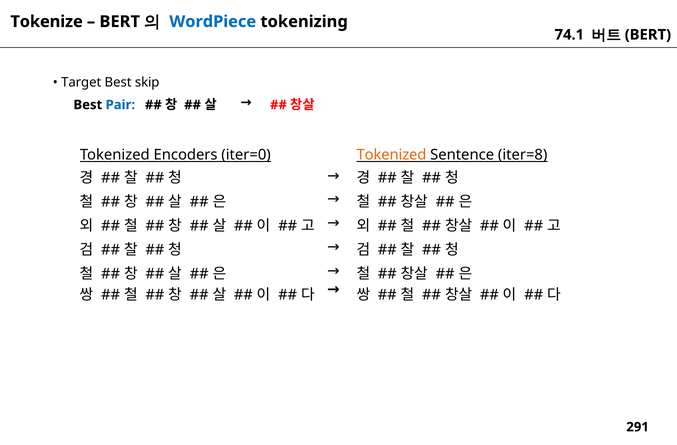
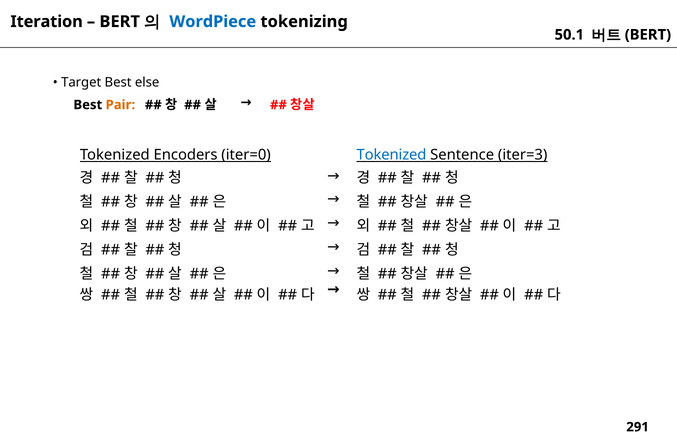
Tokenize: Tokenize -> Iteration
74.1: 74.1 -> 50.1
skip: skip -> else
Pair colour: blue -> orange
Tokenized at (392, 155) colour: orange -> blue
iter=8: iter=8 -> iter=3
